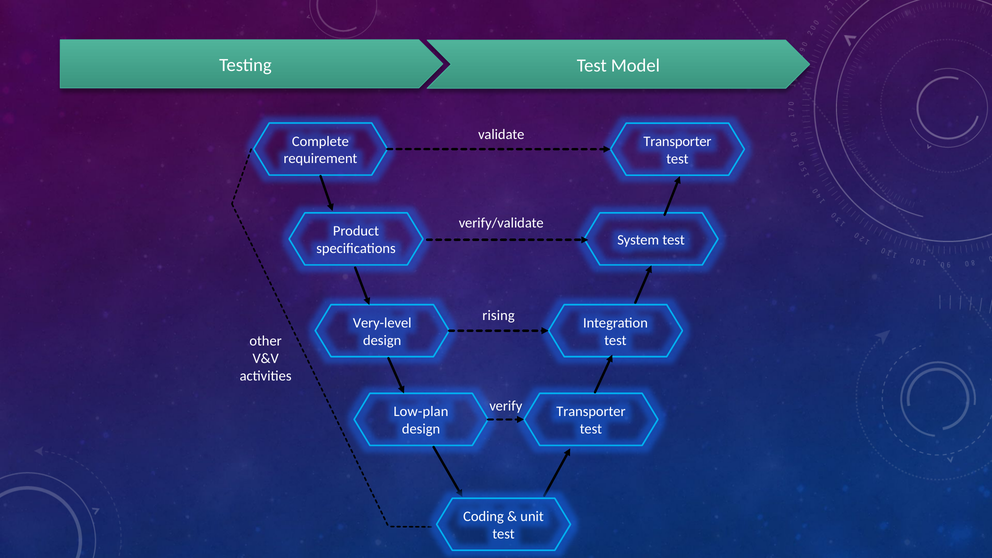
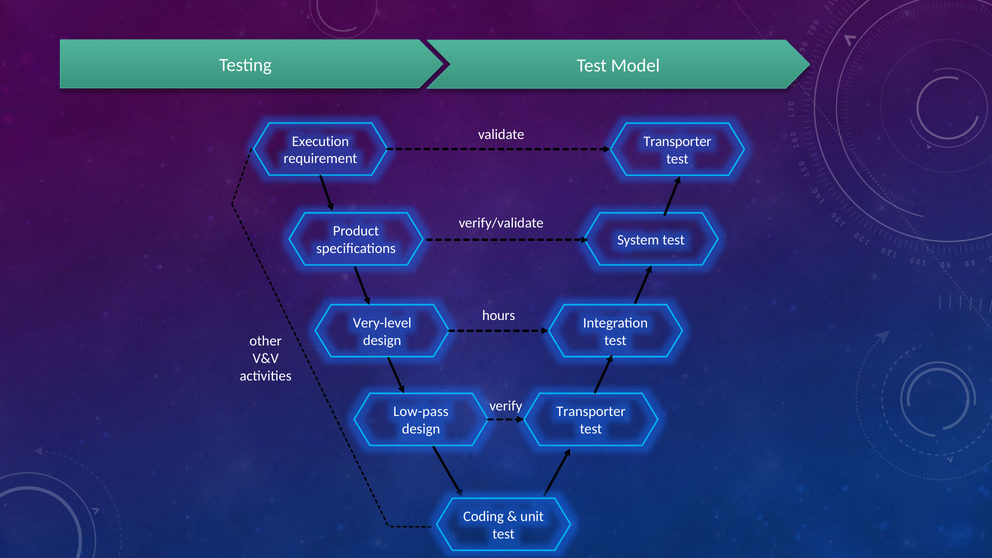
Complete: Complete -> Execution
rising: rising -> hours
Low-plan: Low-plan -> Low-pass
